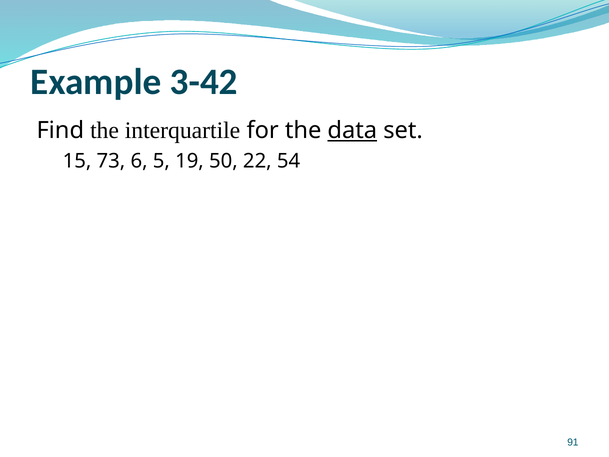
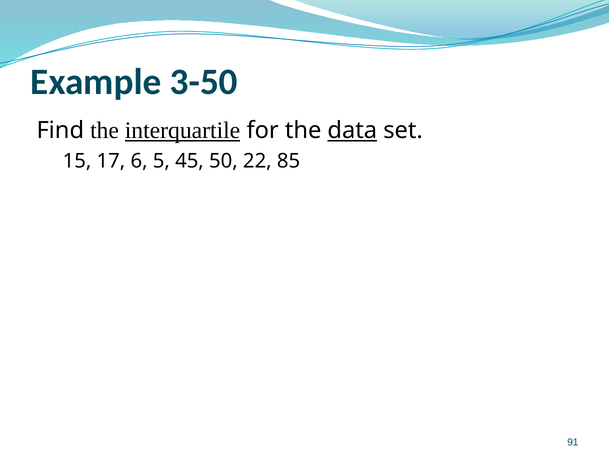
3-42: 3-42 -> 3-50
interquartile underline: none -> present
73: 73 -> 17
19: 19 -> 45
54: 54 -> 85
